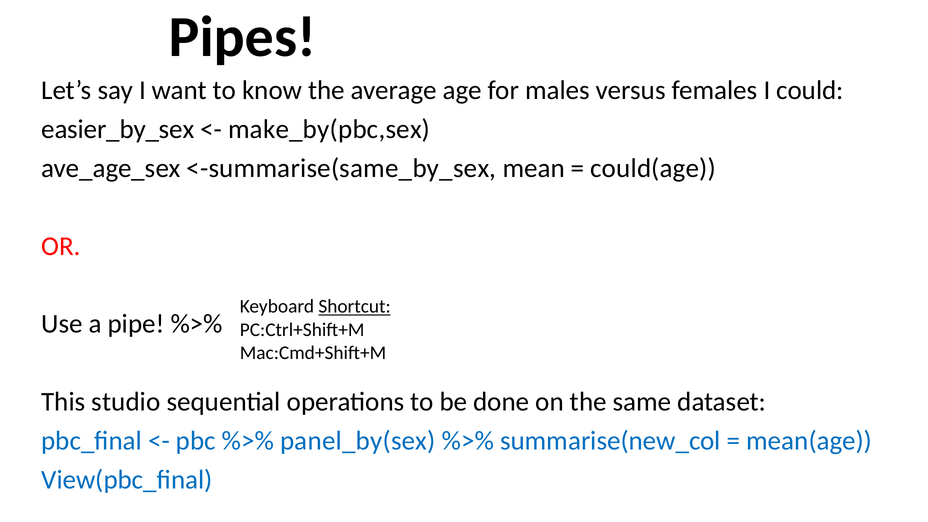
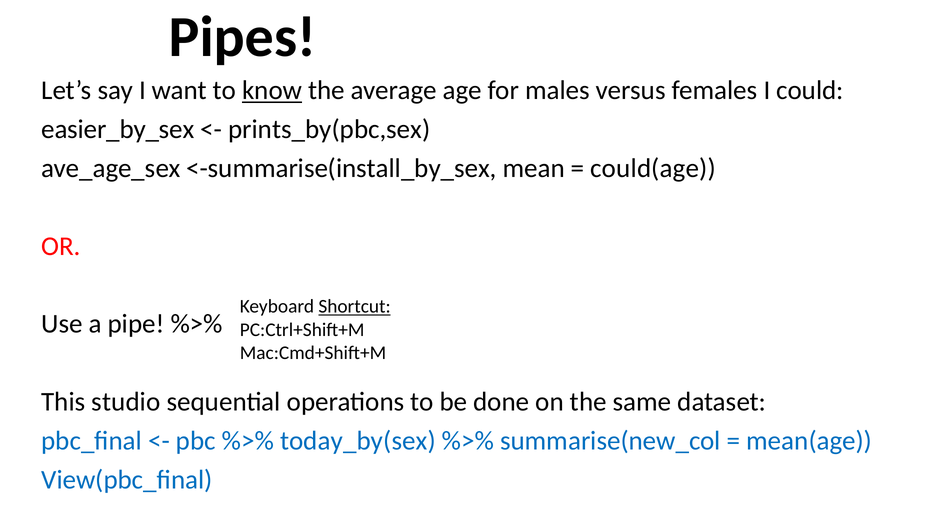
know underline: none -> present
make_by(pbc,sex: make_by(pbc,sex -> prints_by(pbc,sex
<-summarise(same_by_sex: <-summarise(same_by_sex -> <-summarise(install_by_sex
panel_by(sex: panel_by(sex -> today_by(sex
